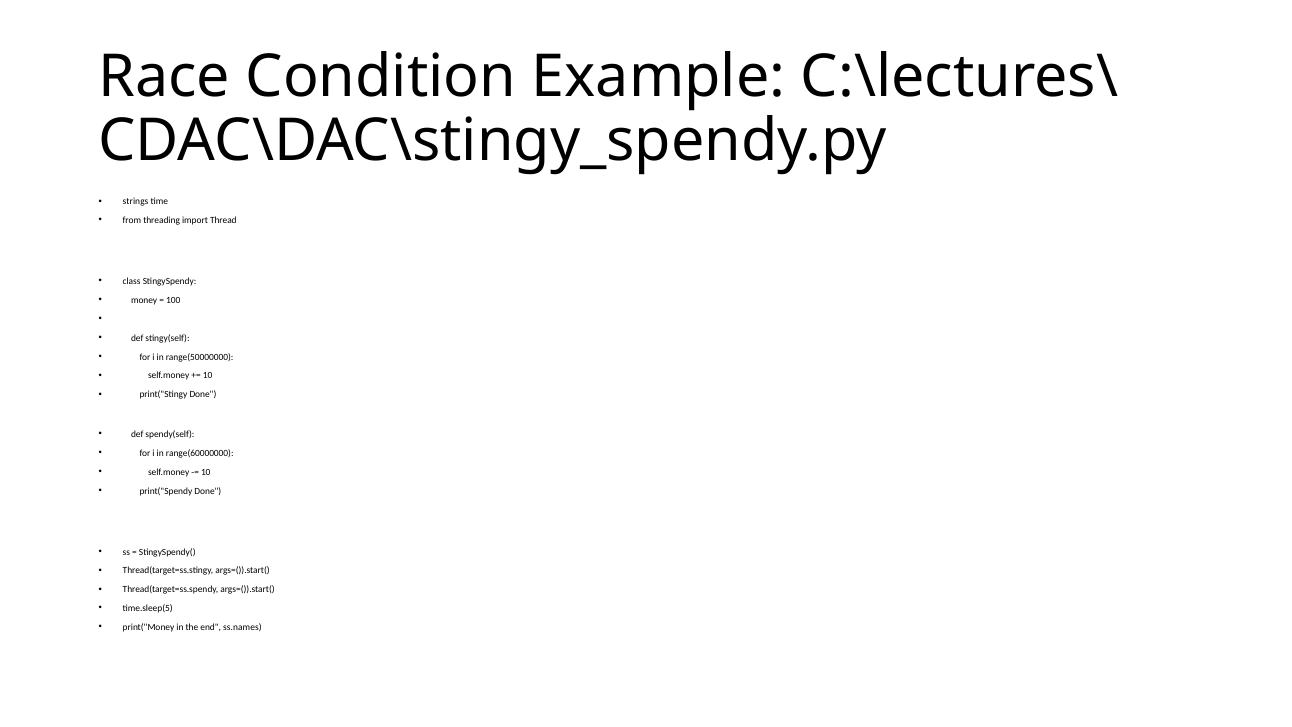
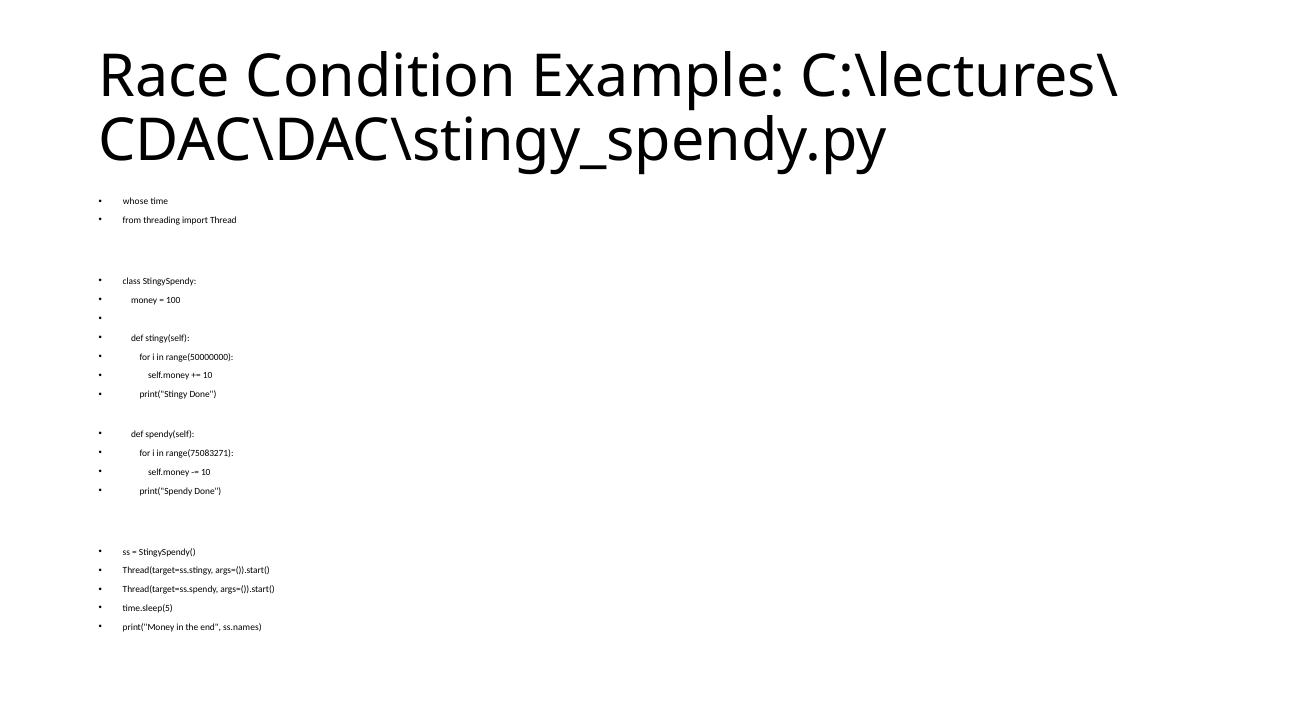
strings: strings -> whose
range(60000000: range(60000000 -> range(75083271
